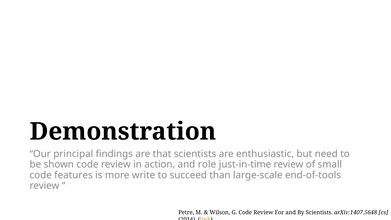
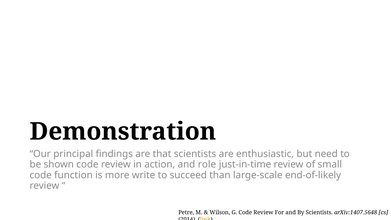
features: features -> function
end-of-tools: end-of-tools -> end-of-likely
